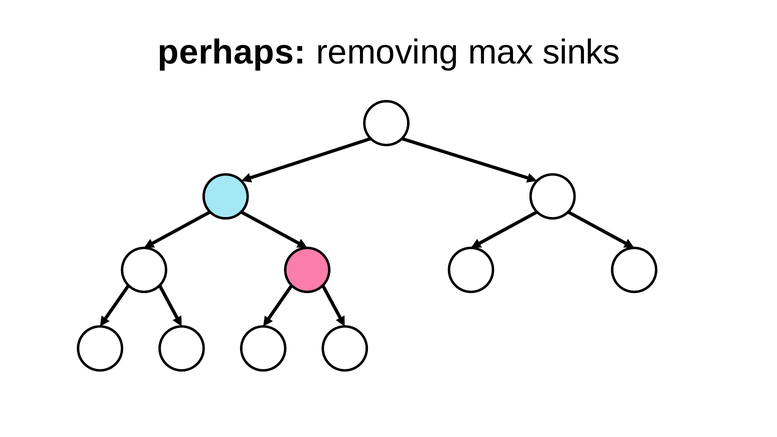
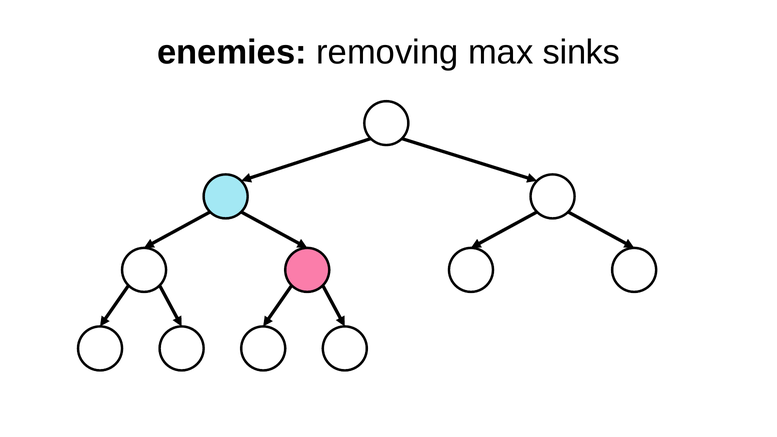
perhaps: perhaps -> enemies
